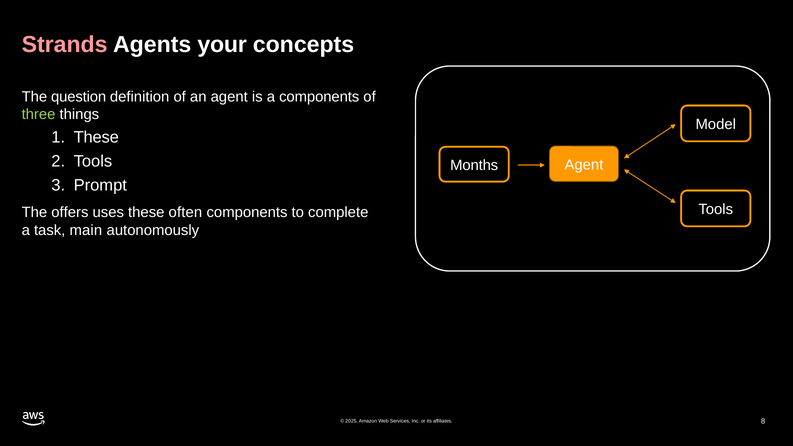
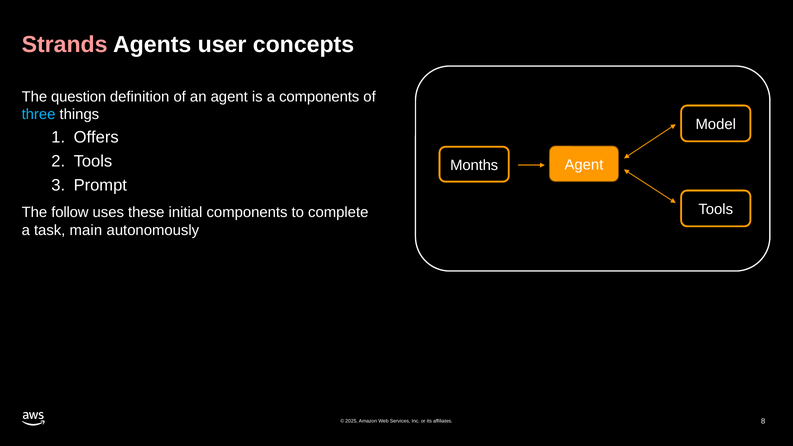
your: your -> user
three colour: light green -> light blue
These at (96, 138): These -> Offers
offers: offers -> follow
often: often -> initial
